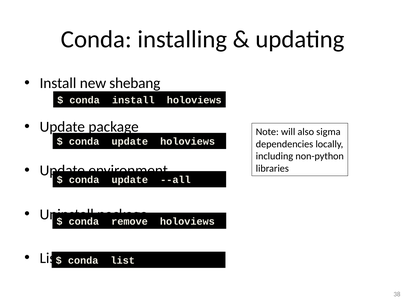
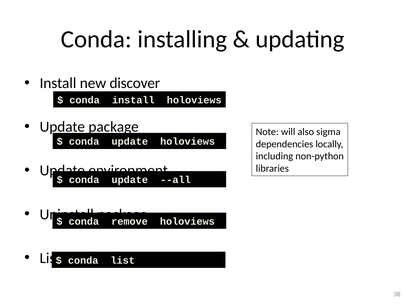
shebang: shebang -> discover
